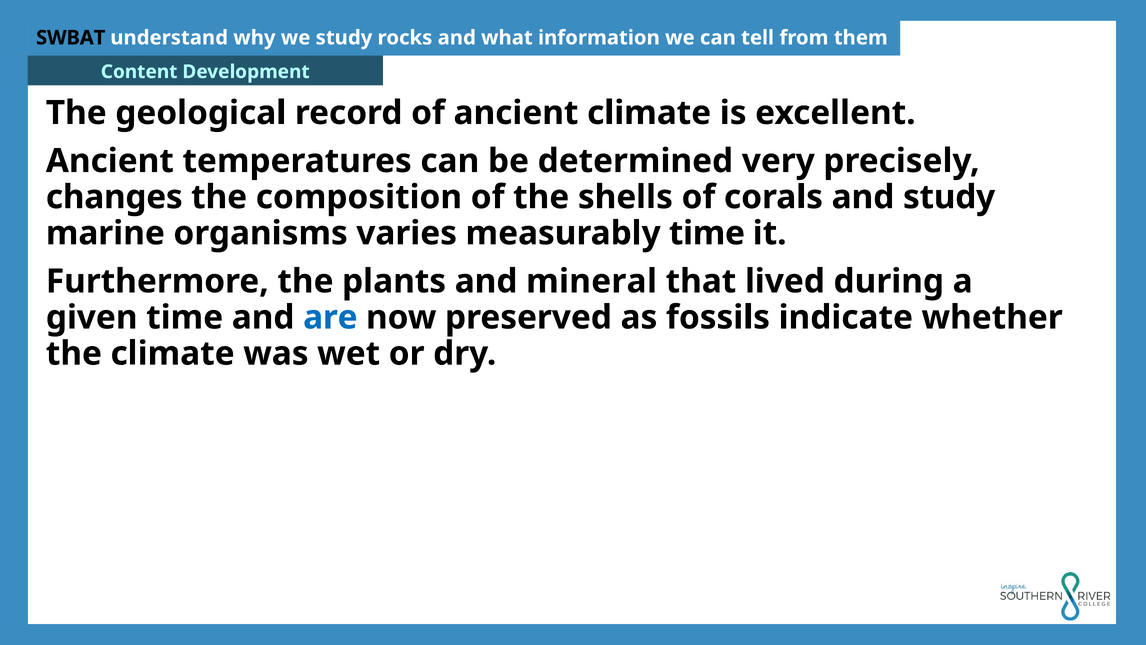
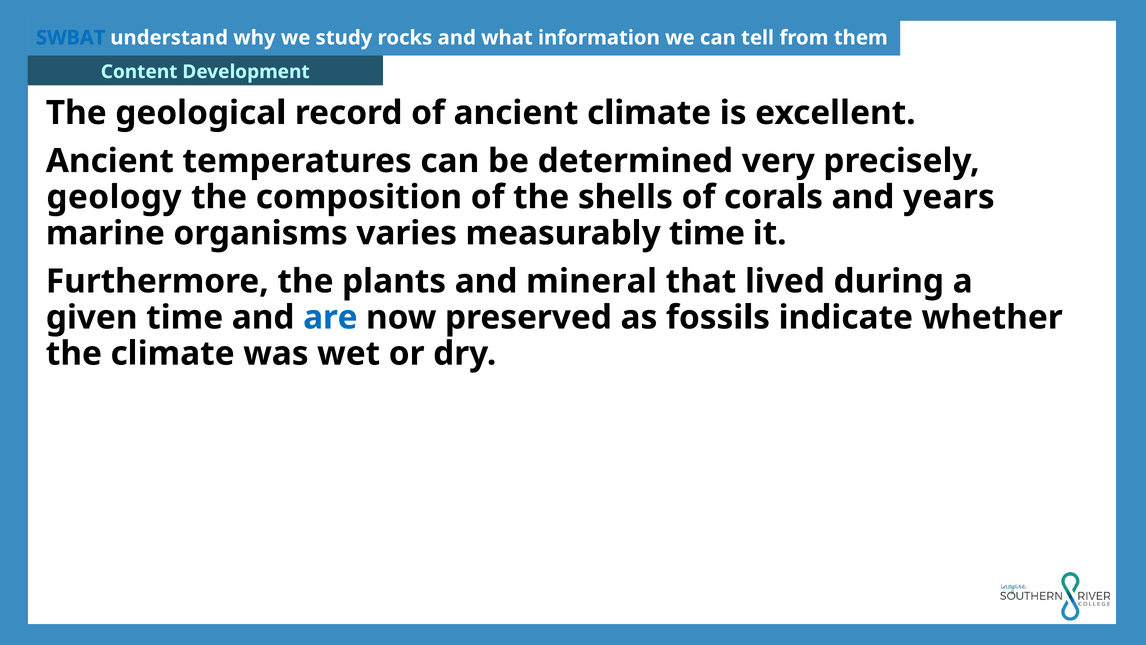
SWBAT colour: black -> blue
changes: changes -> geology
and study: study -> years
